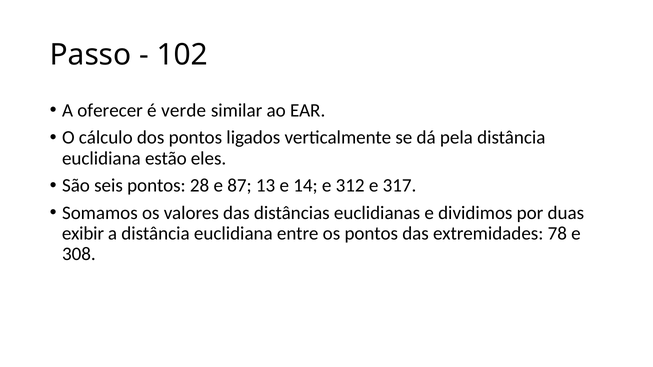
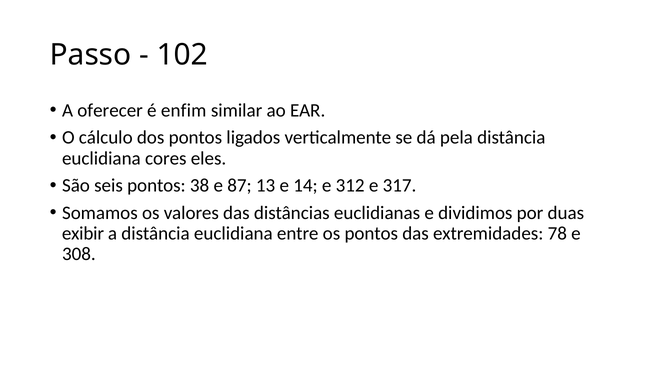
verde: verde -> enfim
estão: estão -> cores
28: 28 -> 38
